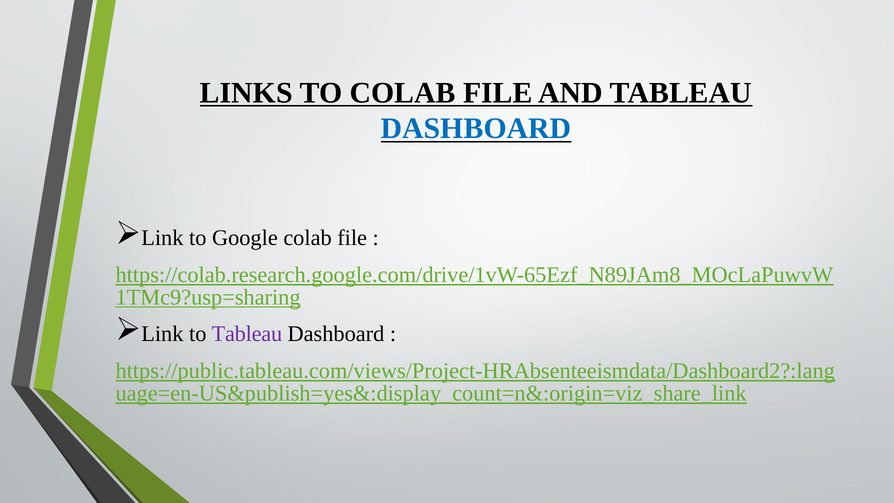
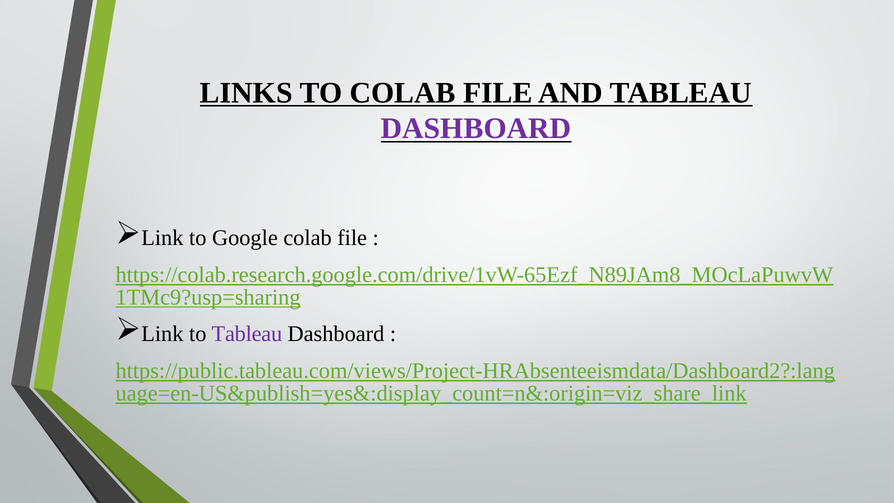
DASHBOARD at (476, 128) colour: blue -> purple
